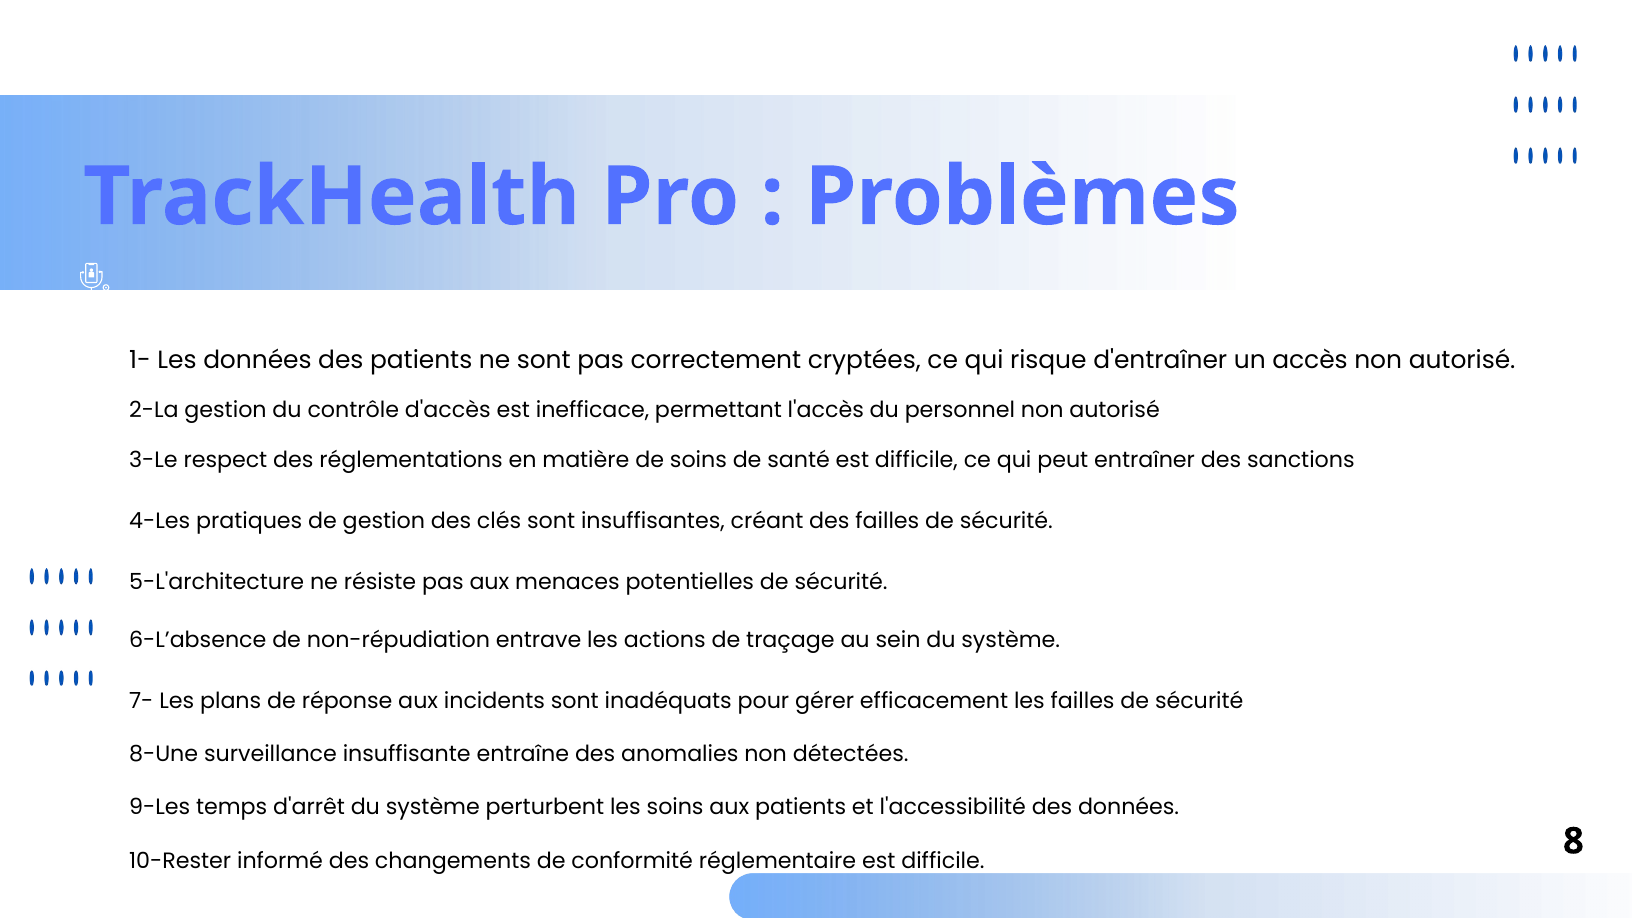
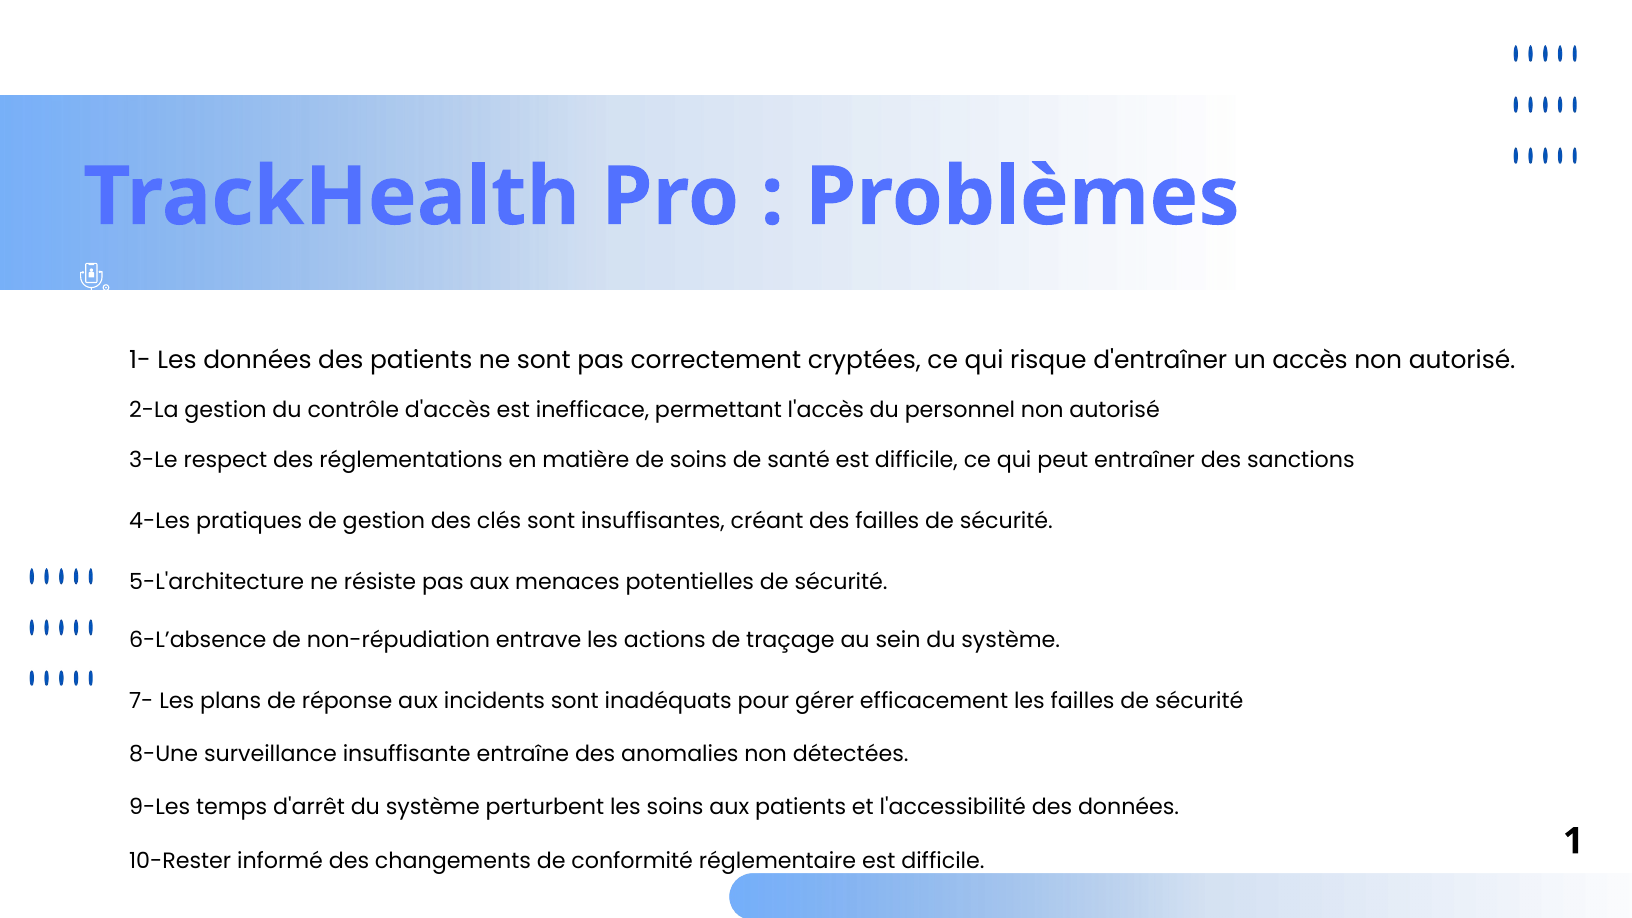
8: 8 -> 1
